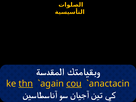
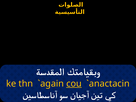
thn underline: present -> none
